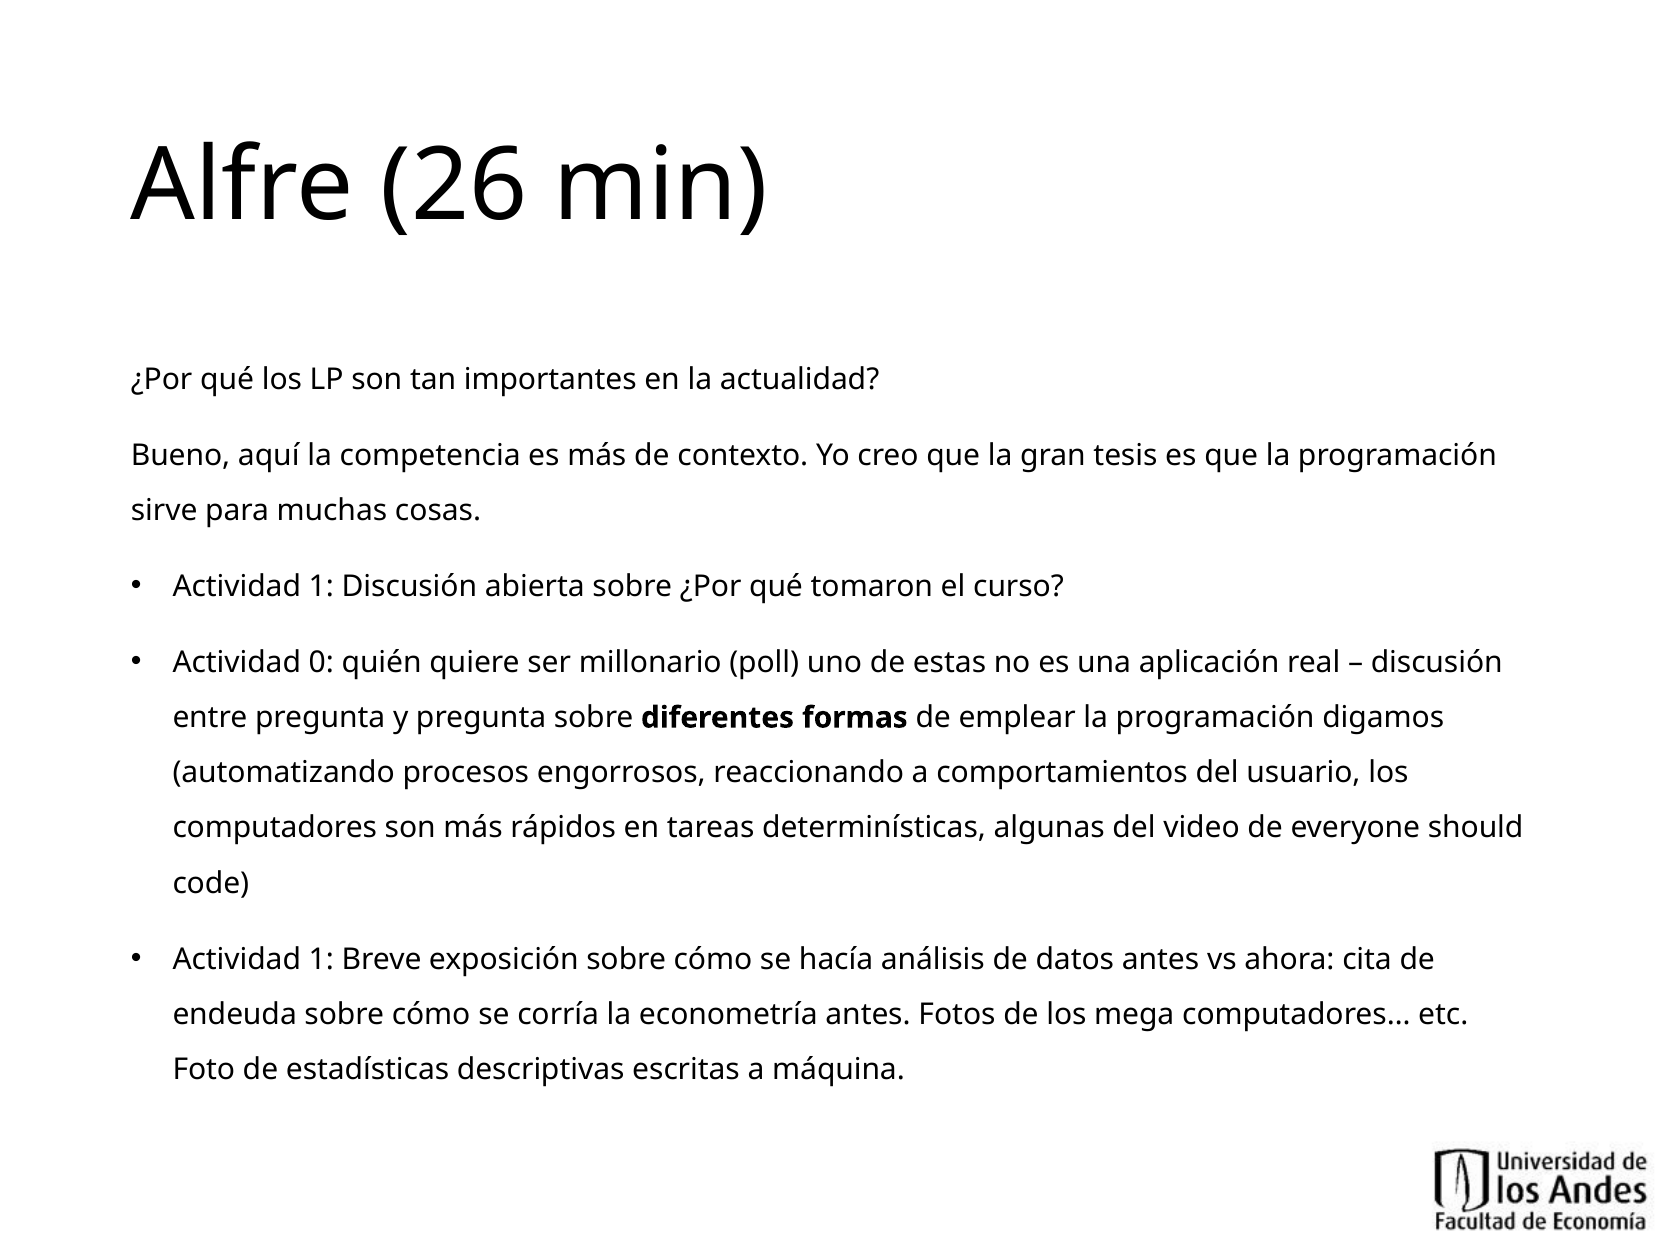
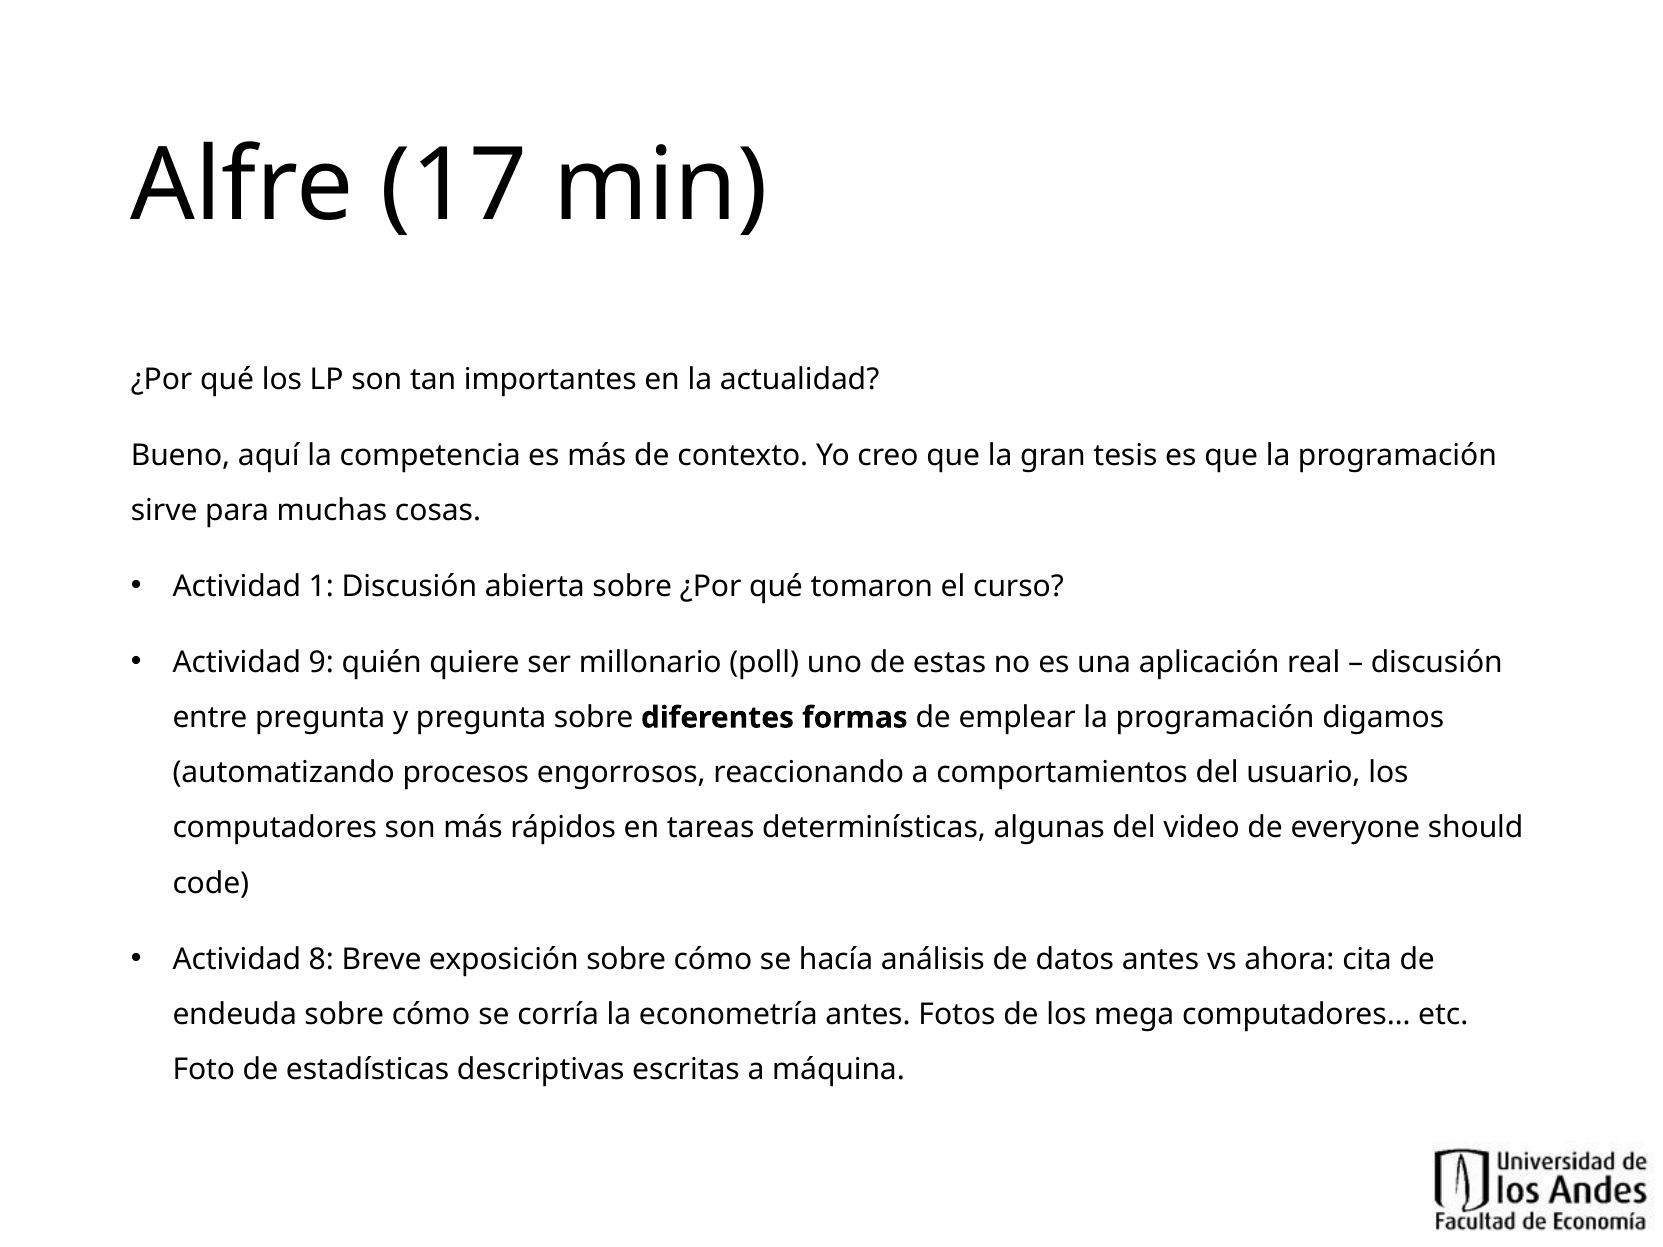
26: 26 -> 17
0: 0 -> 9
1 at (321, 959): 1 -> 8
